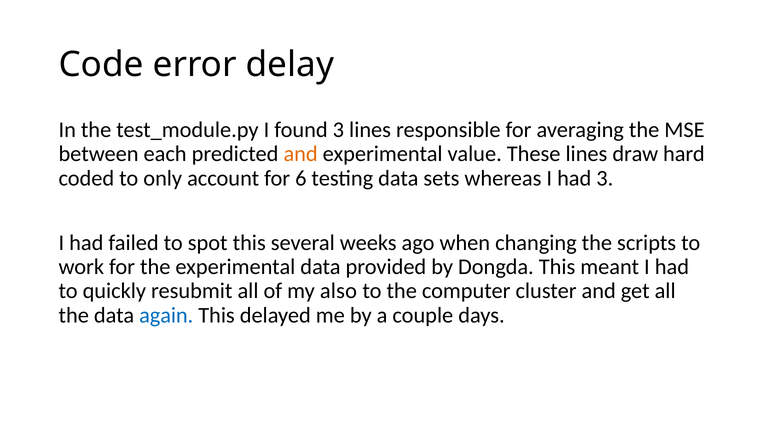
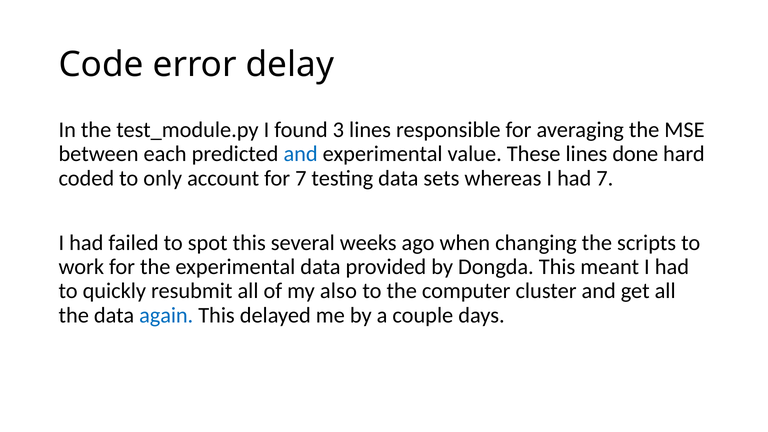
and at (301, 154) colour: orange -> blue
draw: draw -> done
for 6: 6 -> 7
had 3: 3 -> 7
